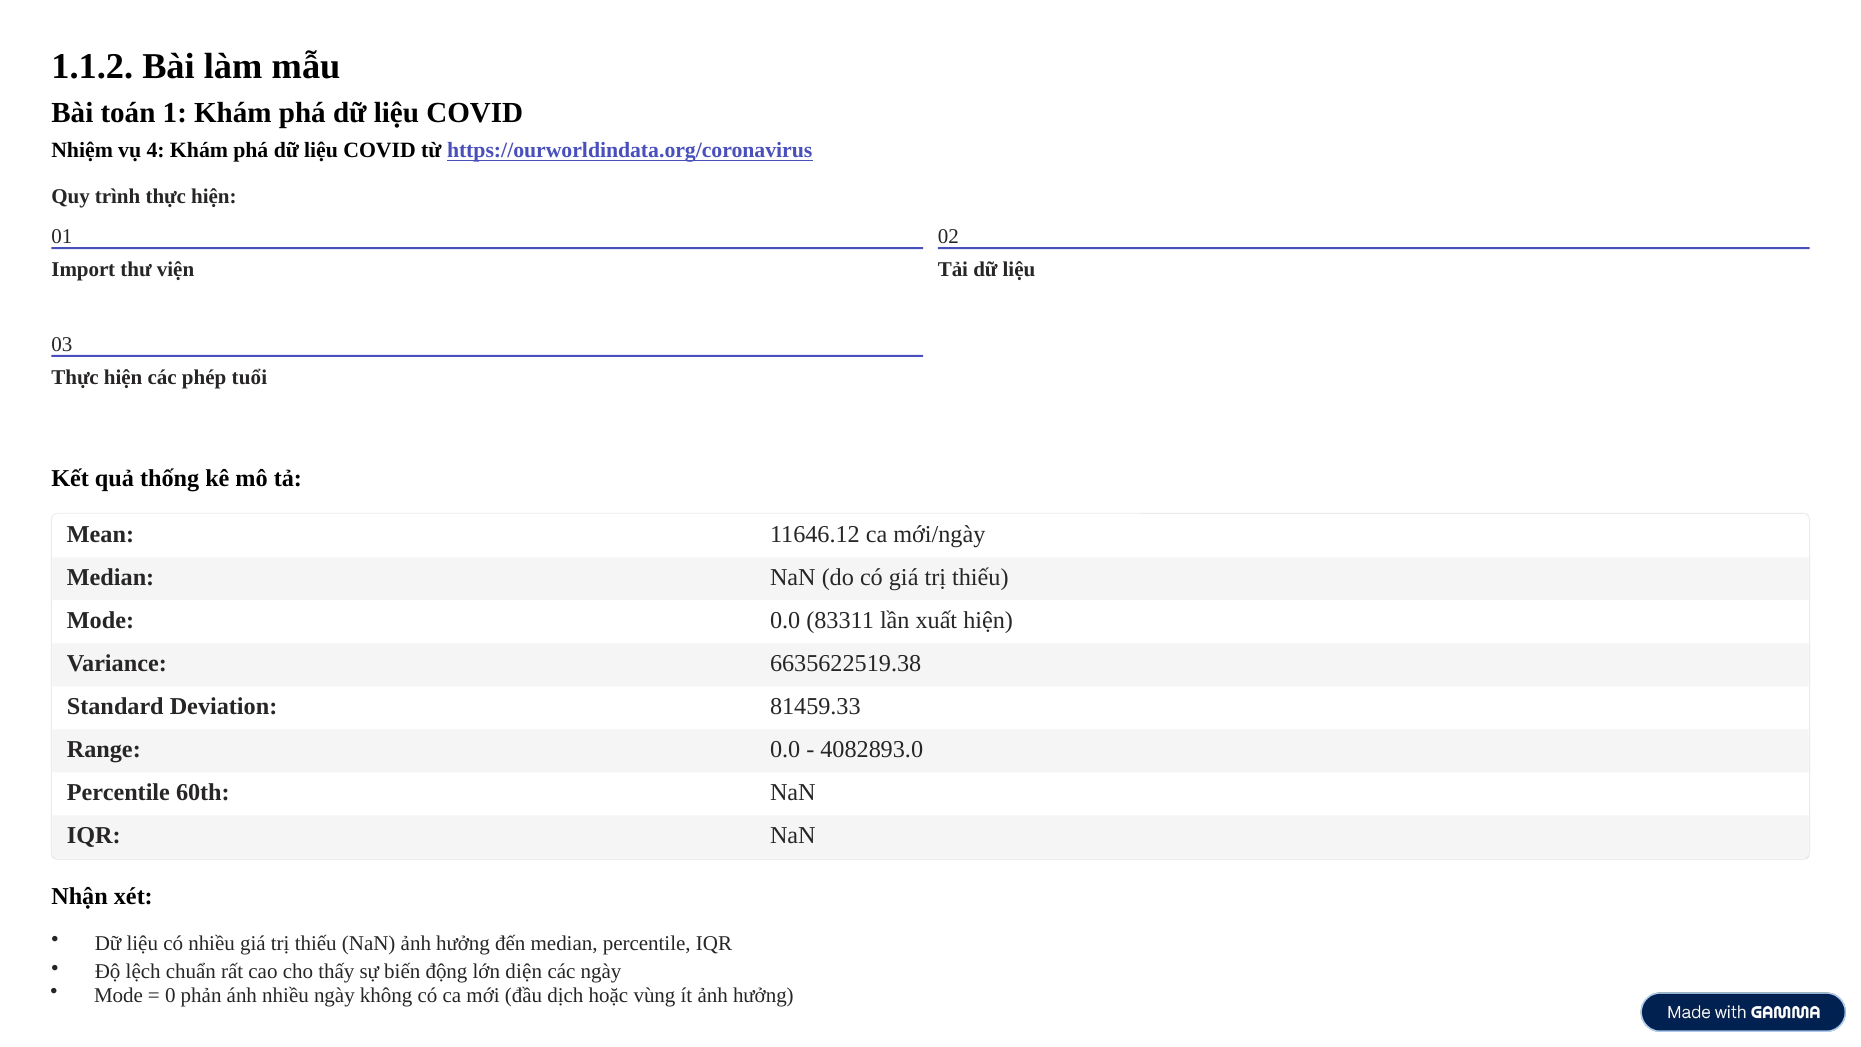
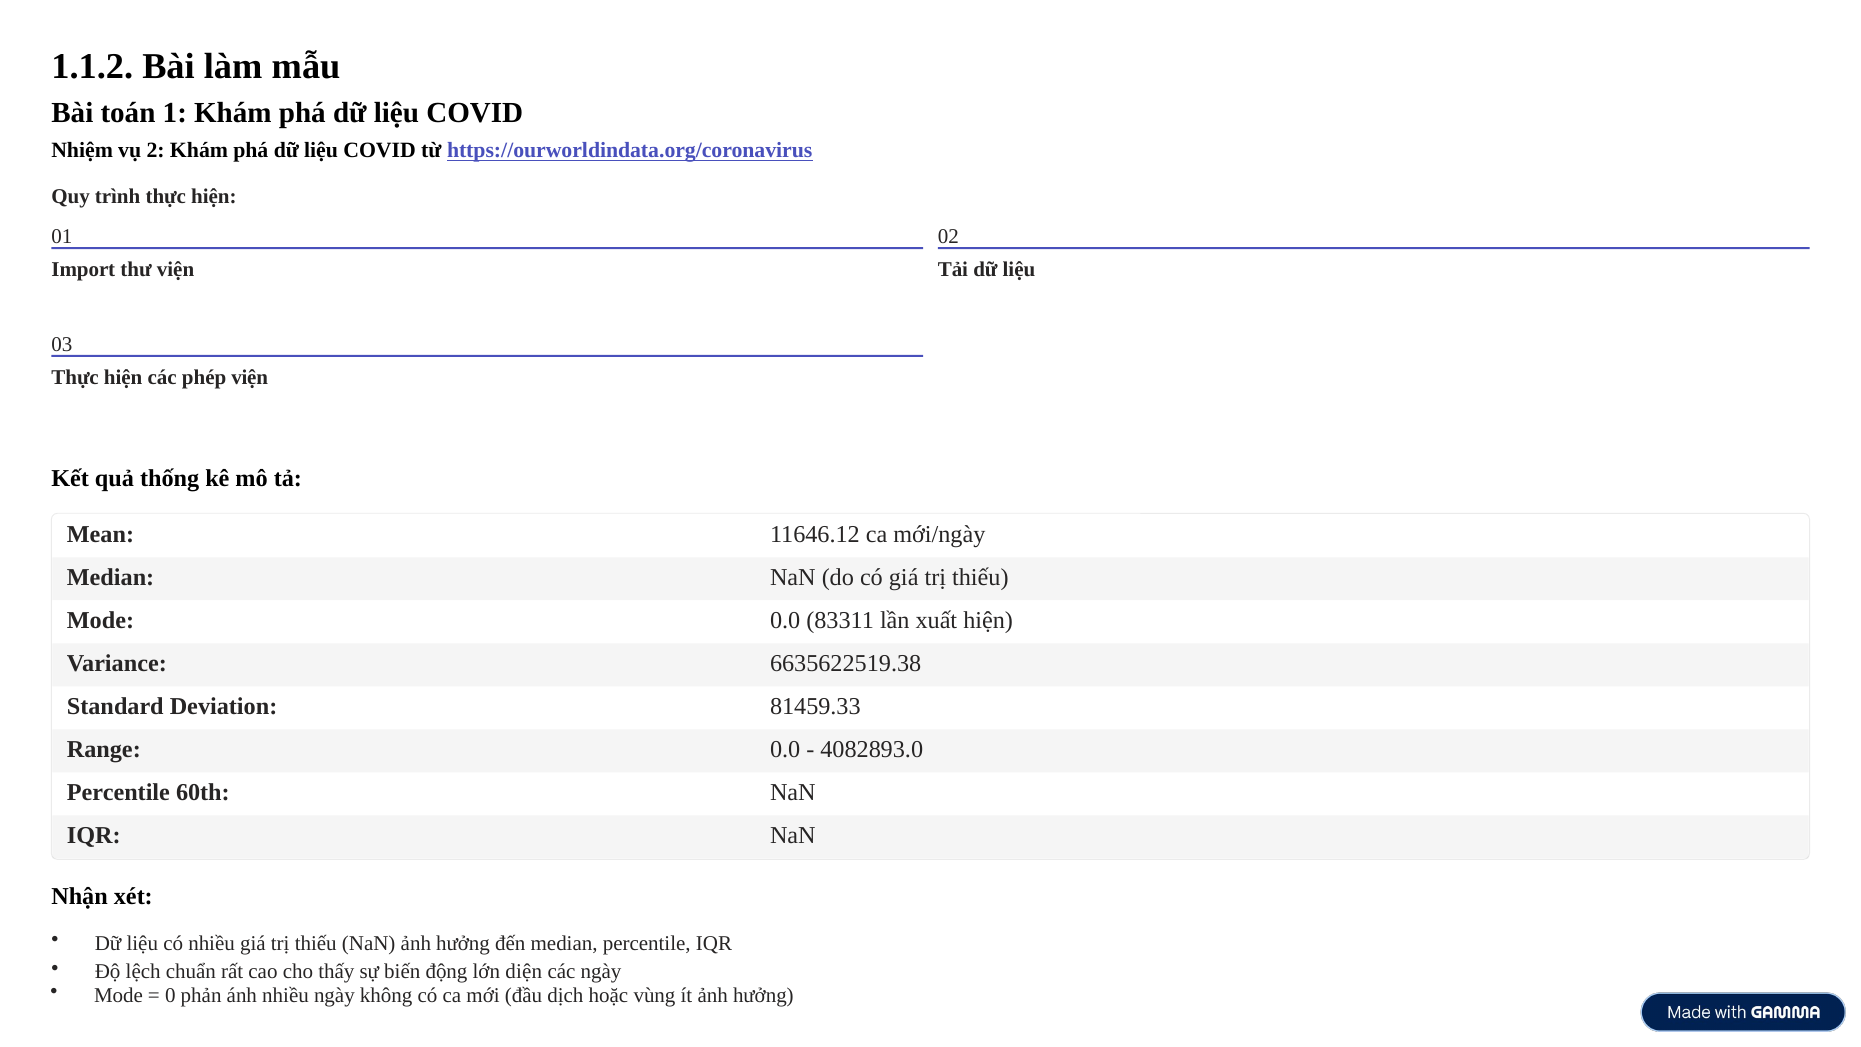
4: 4 -> 2
phép tuổi: tuổi -> viện
